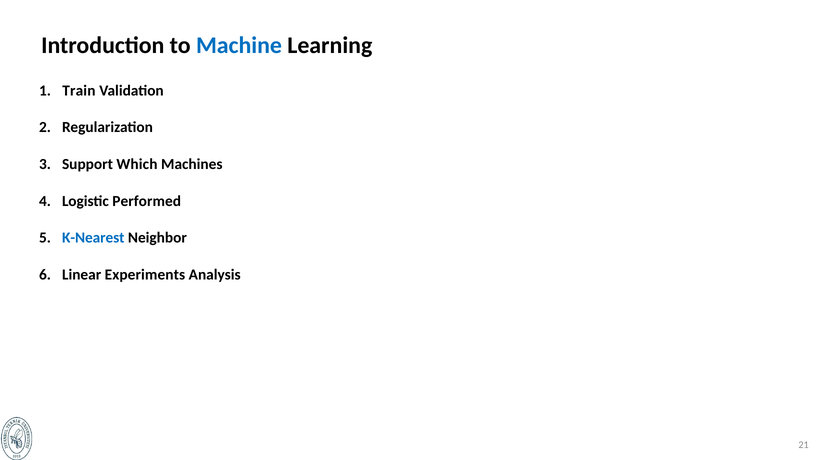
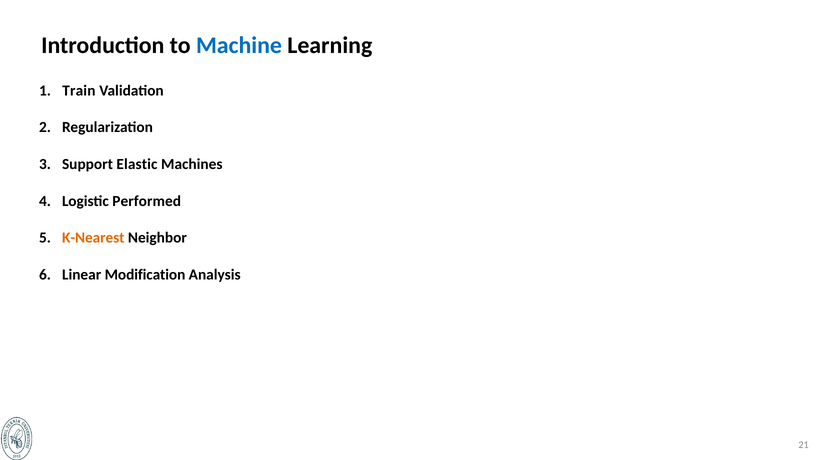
Which: Which -> Elastic
K-Nearest colour: blue -> orange
Experiments: Experiments -> Modification
